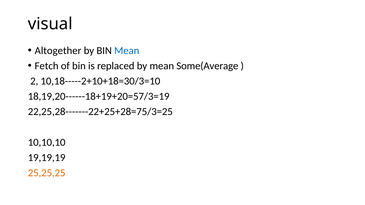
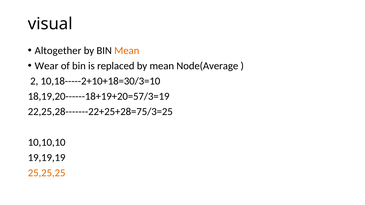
Mean at (127, 51) colour: blue -> orange
Fetch: Fetch -> Wear
Some(Average: Some(Average -> Node(Average
